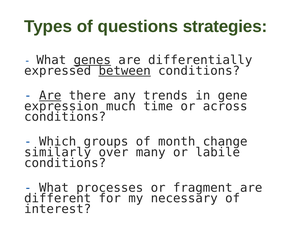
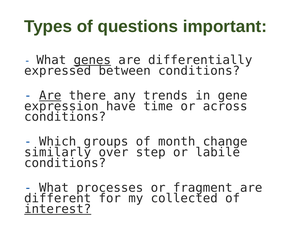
strategies: strategies -> important
between underline: present -> none
much: much -> have
many: many -> step
necessary: necessary -> collected
interest underline: none -> present
